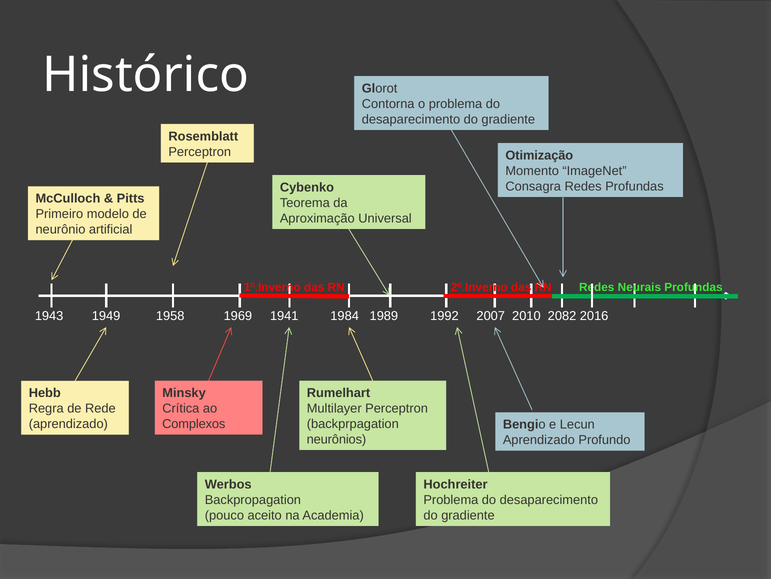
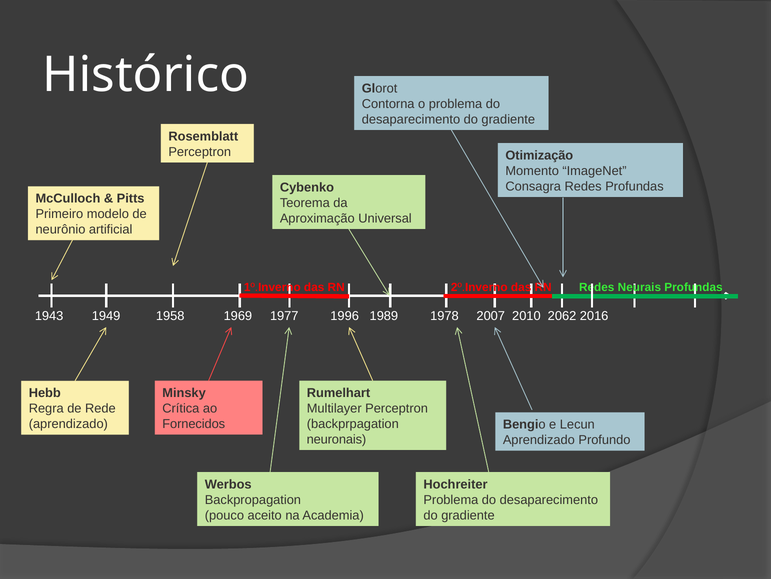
1941: 1941 -> 1977
1984: 1984 -> 1996
1992: 1992 -> 1978
2082: 2082 -> 2062
Complexos: Complexos -> Fornecidos
neurônios: neurônios -> neuronais
